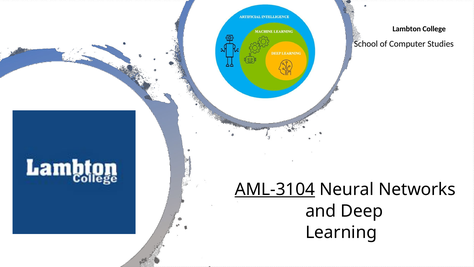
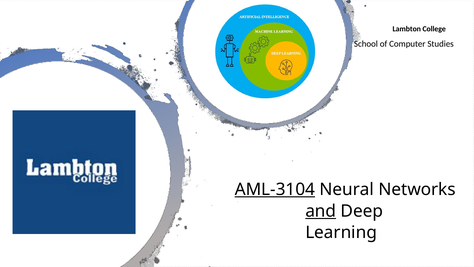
and underline: none -> present
